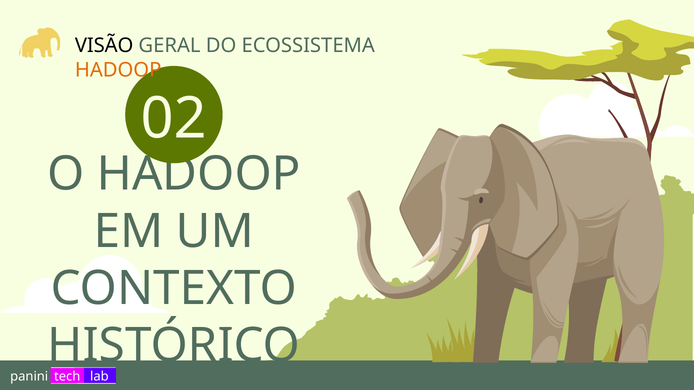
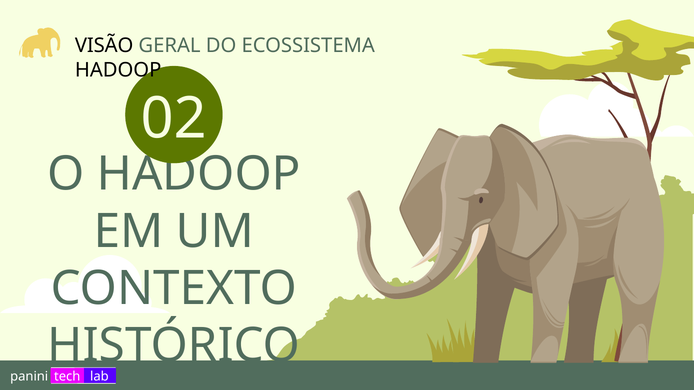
HADOOP at (118, 70) colour: orange -> black
